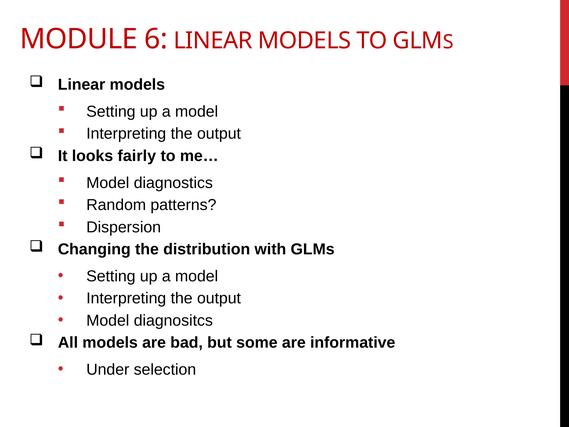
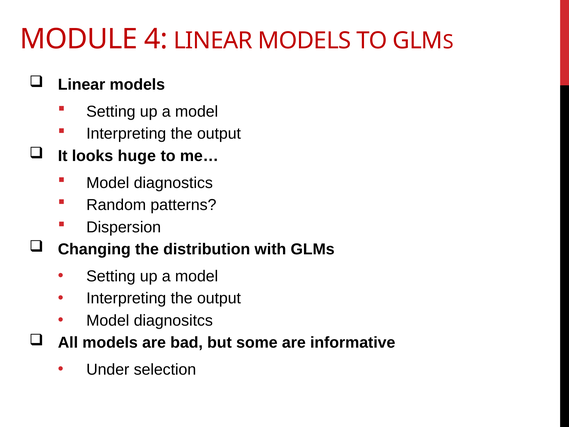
6: 6 -> 4
fairly: fairly -> huge
